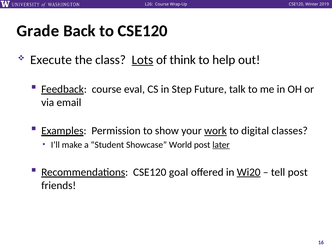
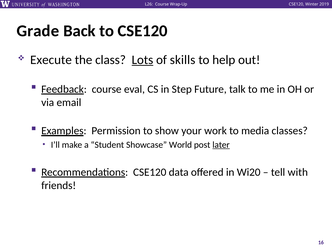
think: think -> skills
work underline: present -> none
digital: digital -> media
goal: goal -> data
Wi20 underline: present -> none
tell post: post -> with
